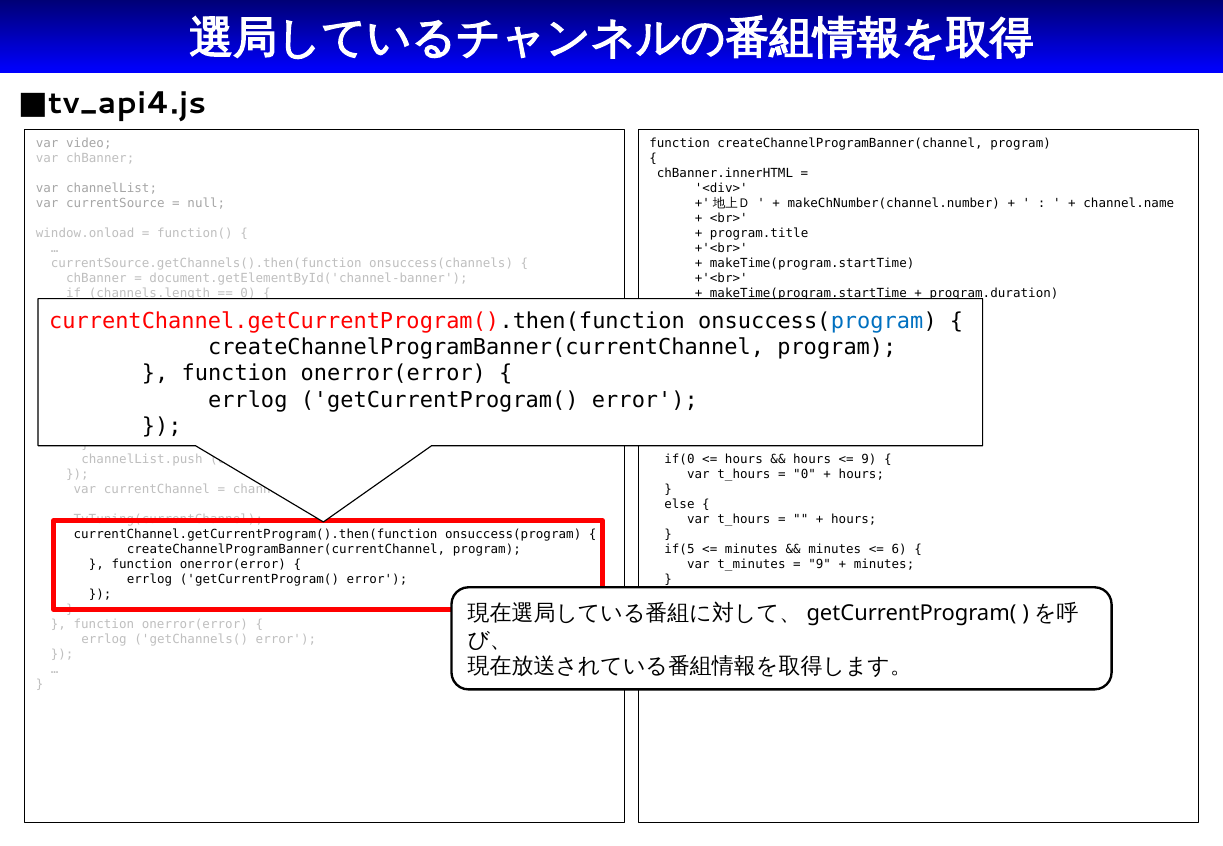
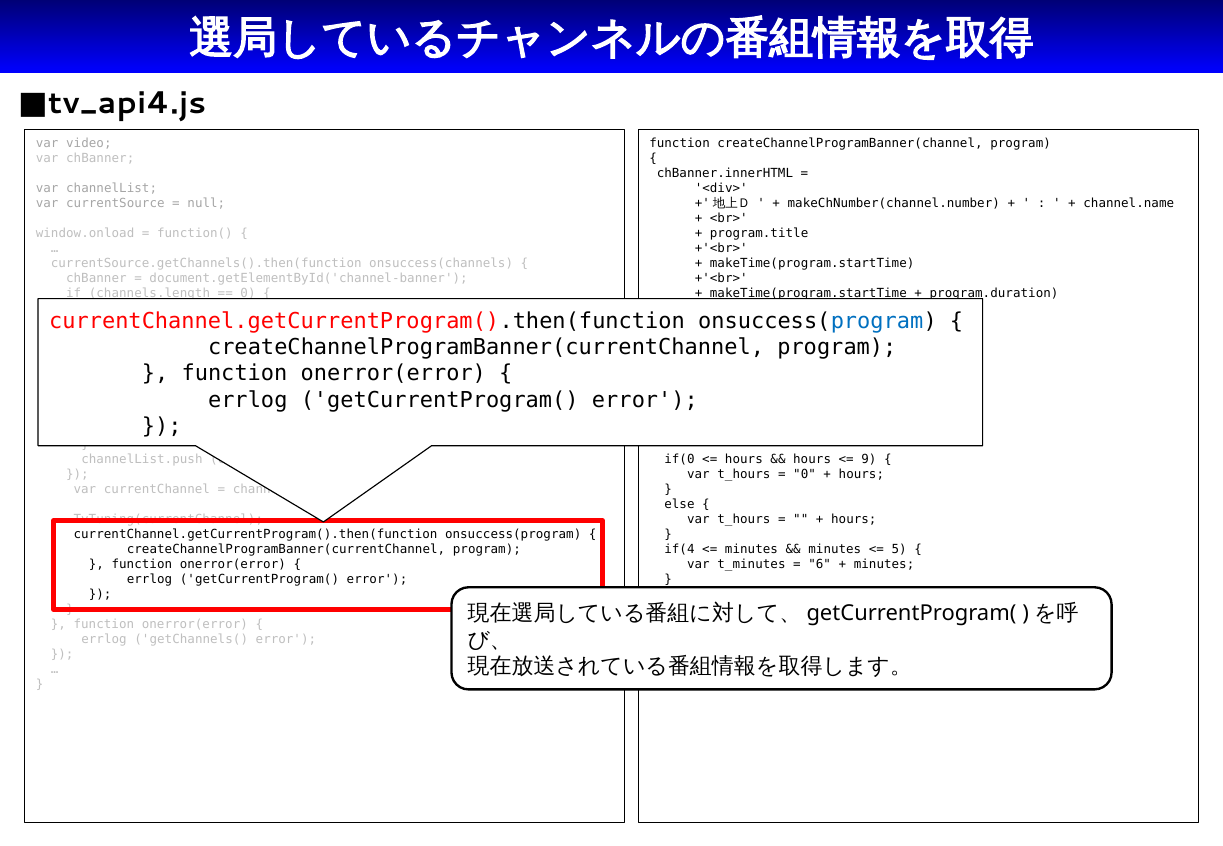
if(5: if(5 -> if(4
6: 6 -> 5
9 at (820, 564): 9 -> 6
